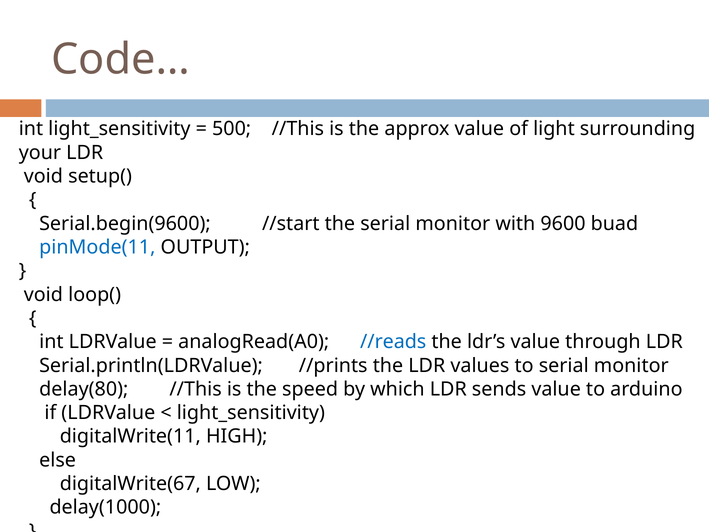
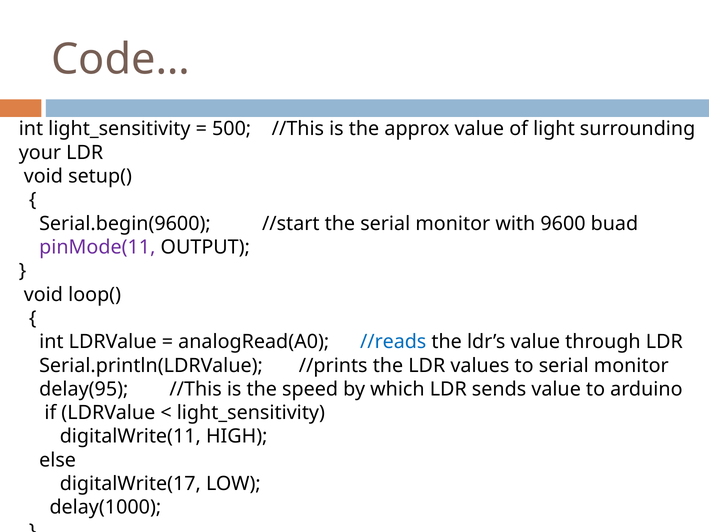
pinMode(11 colour: blue -> purple
delay(80: delay(80 -> delay(95
digitalWrite(67: digitalWrite(67 -> digitalWrite(17
